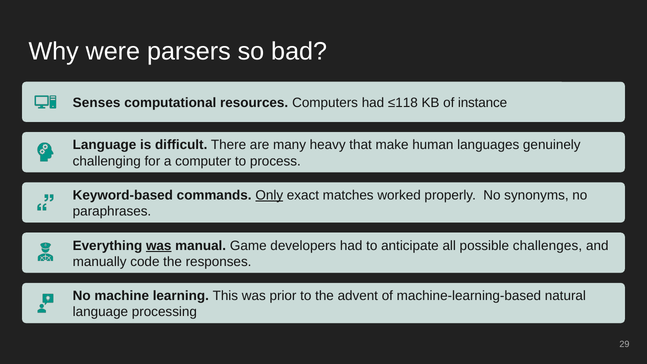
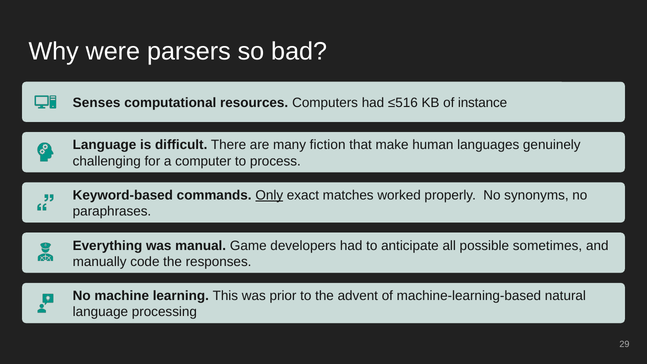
≤118: ≤118 -> ≤516
heavy: heavy -> fiction
was at (159, 246) underline: present -> none
challenges: challenges -> sometimes
